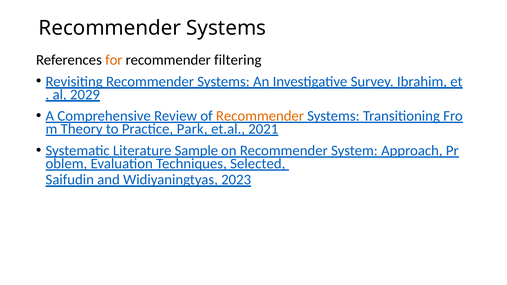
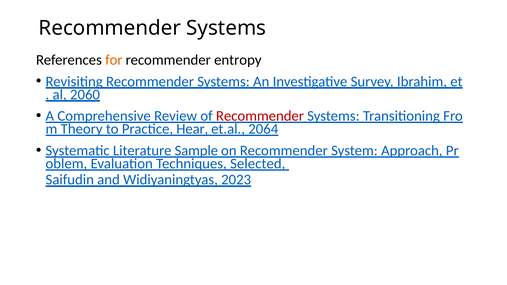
filtering: filtering -> entropy
2029: 2029 -> 2060
Recommender at (260, 116) colour: orange -> red
Park: Park -> Hear
2021: 2021 -> 2064
